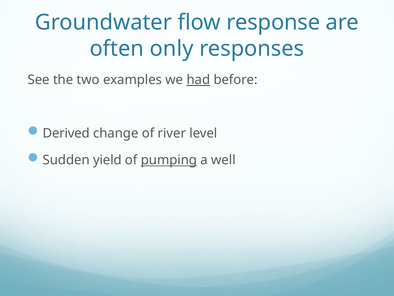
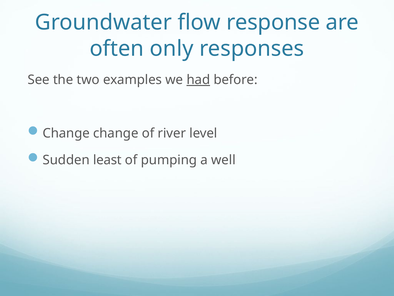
Derived at (66, 133): Derived -> Change
yield: yield -> least
pumping underline: present -> none
